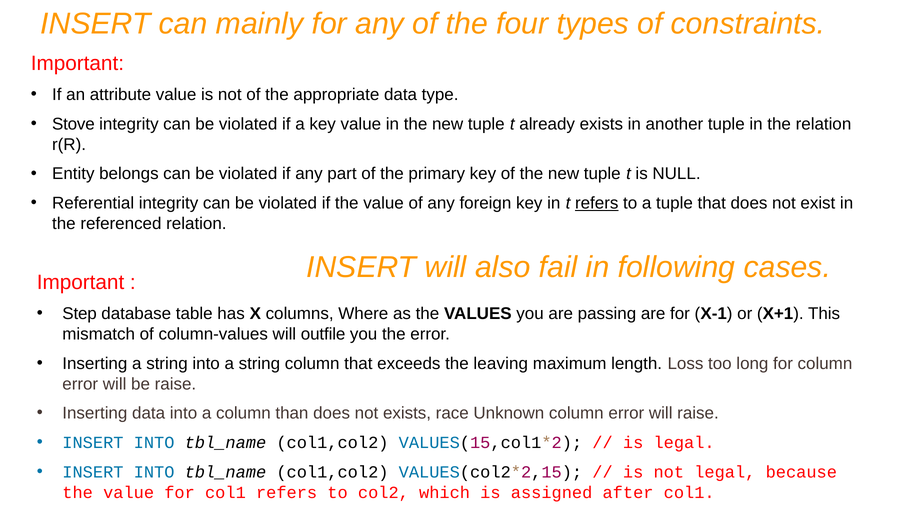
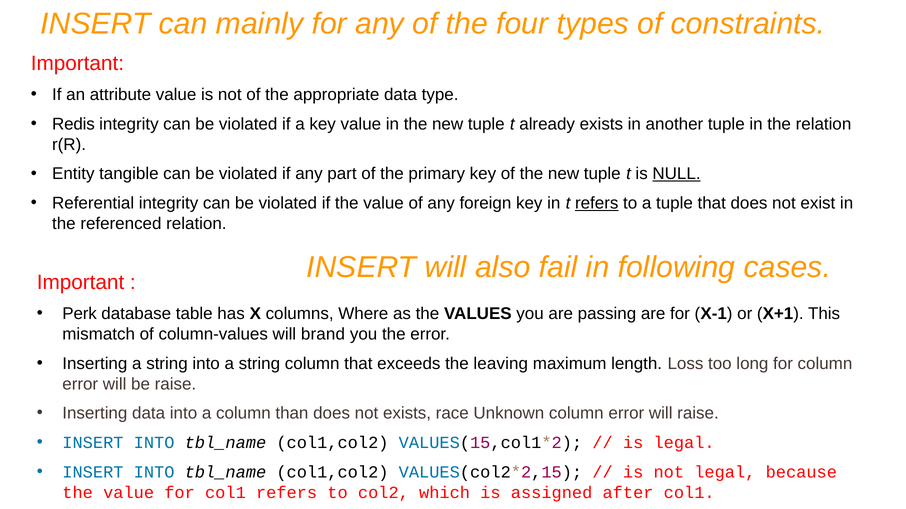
Stove: Stove -> Redis
belongs: belongs -> tangible
NULL underline: none -> present
Step: Step -> Perk
outfile: outfile -> brand
